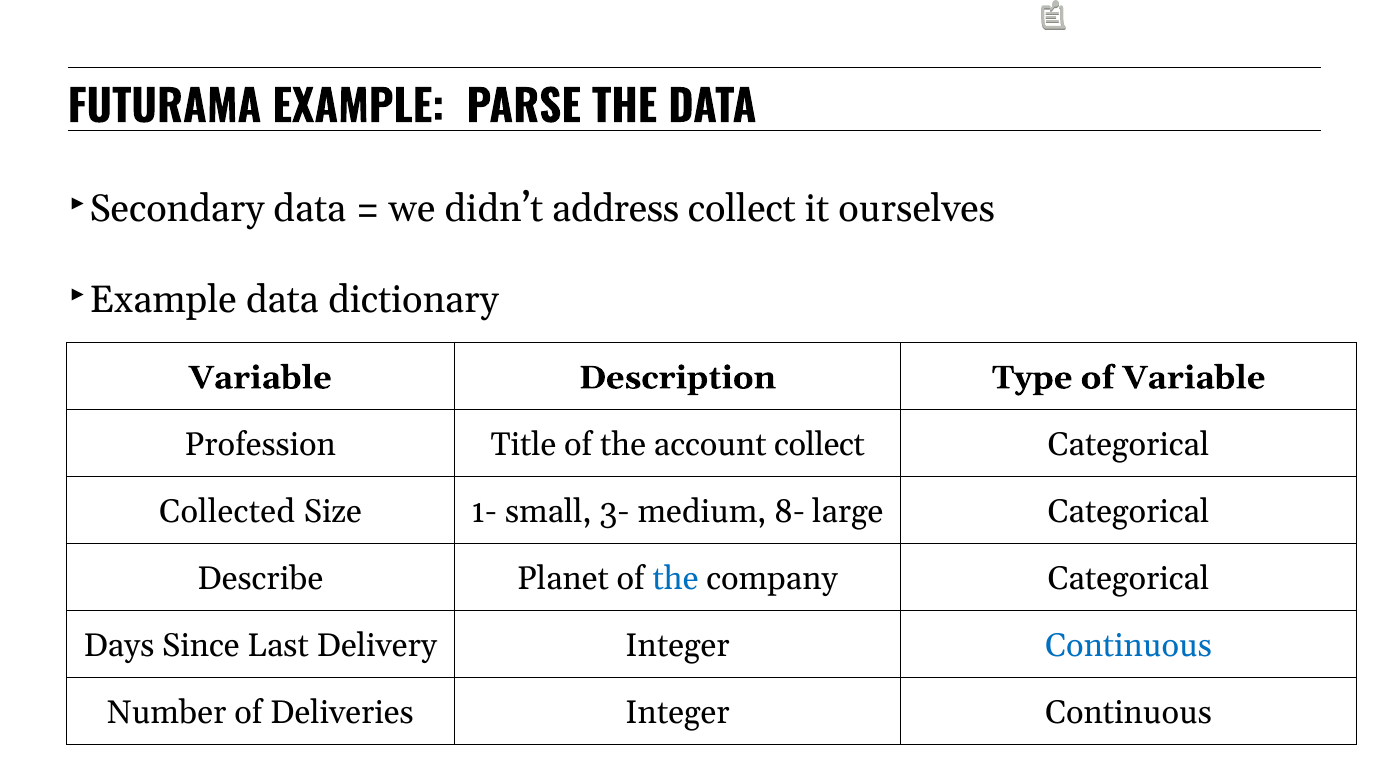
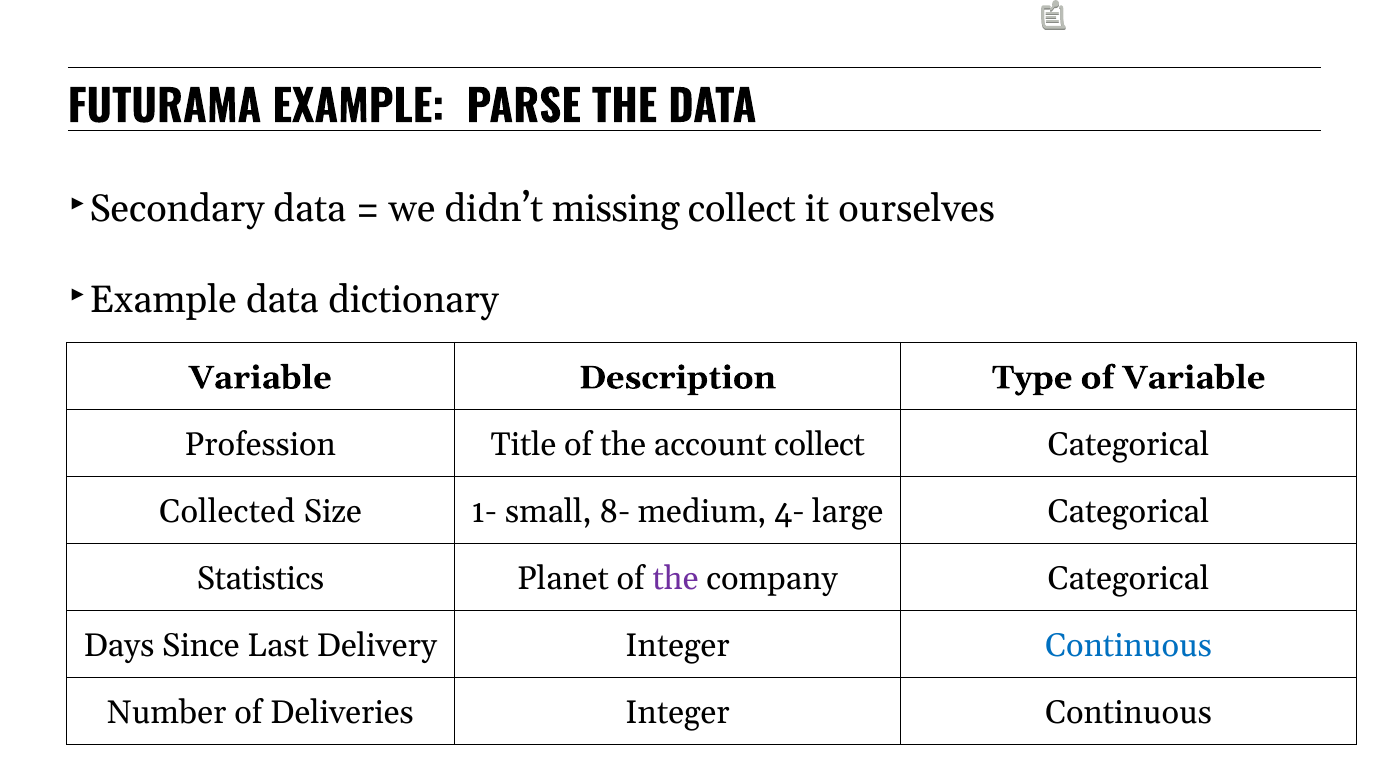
address: address -> missing
3-: 3- -> 8-
8-: 8- -> 4-
Describe: Describe -> Statistics
the at (676, 579) colour: blue -> purple
